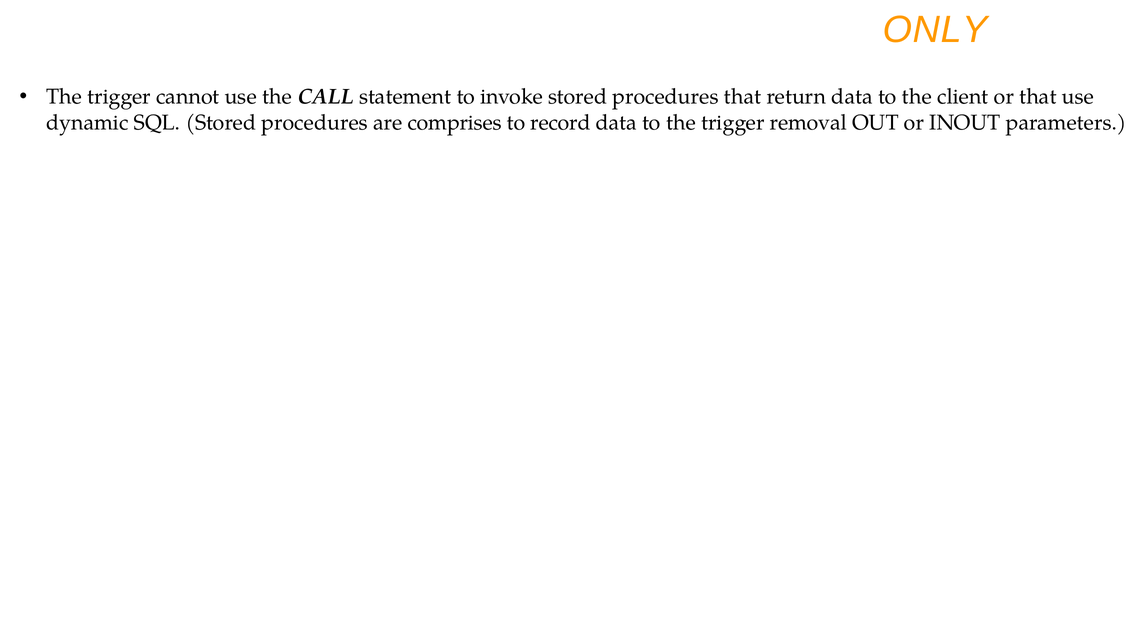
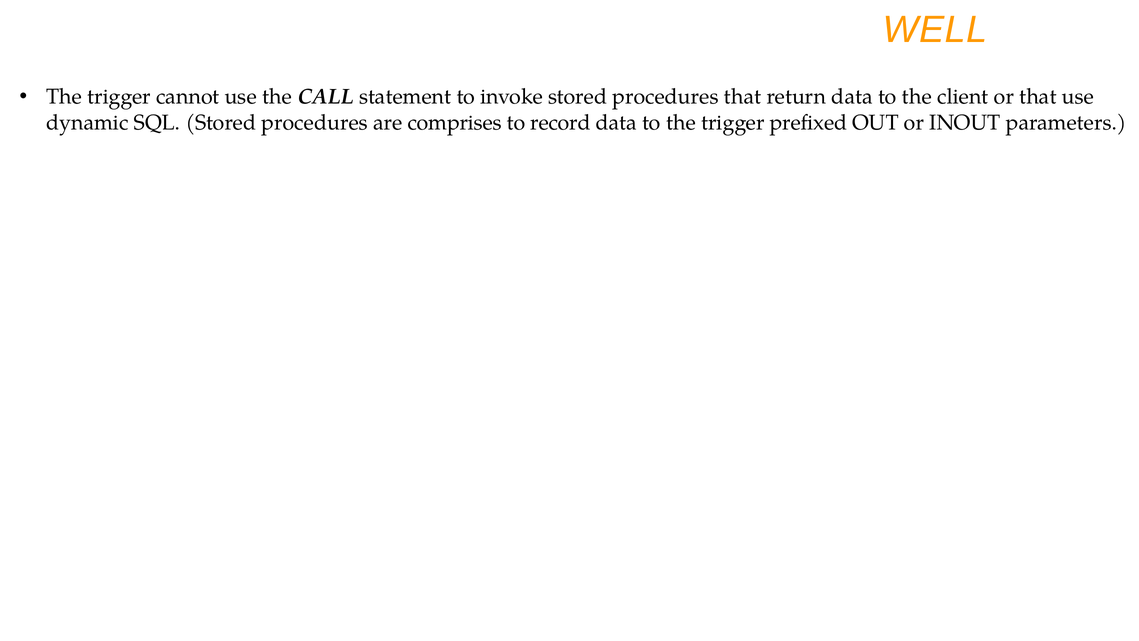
ONLY: ONLY -> WELL
removal: removal -> prefixed
